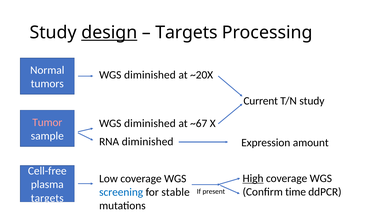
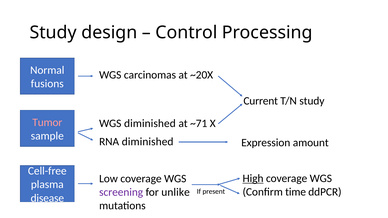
design underline: present -> none
Targets at (187, 33): Targets -> Control
diminished at (150, 75): diminished -> carcinomas
tumors: tumors -> fusions
~67: ~67 -> ~71
screening colour: blue -> purple
stable: stable -> unlike
targets at (47, 198): targets -> disease
